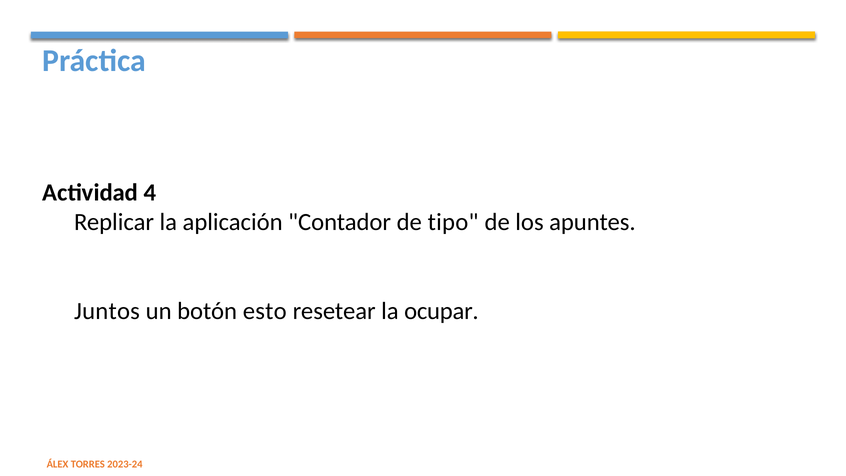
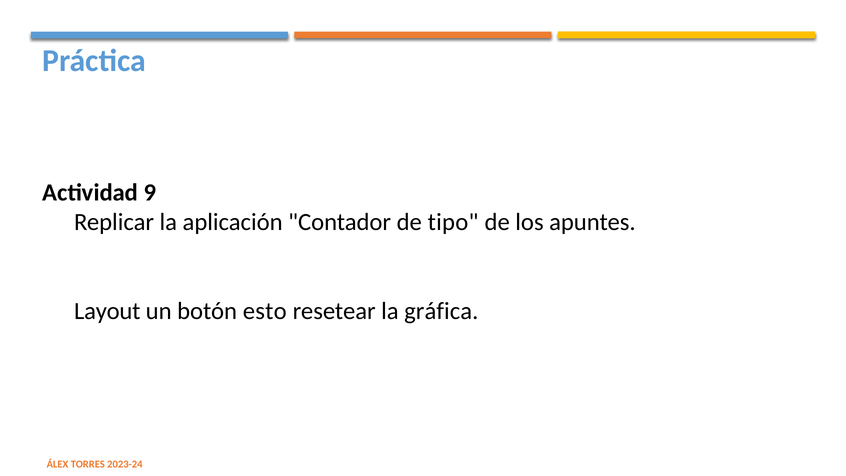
4: 4 -> 9
Juntos: Juntos -> Layout
ocupar: ocupar -> gráfica
